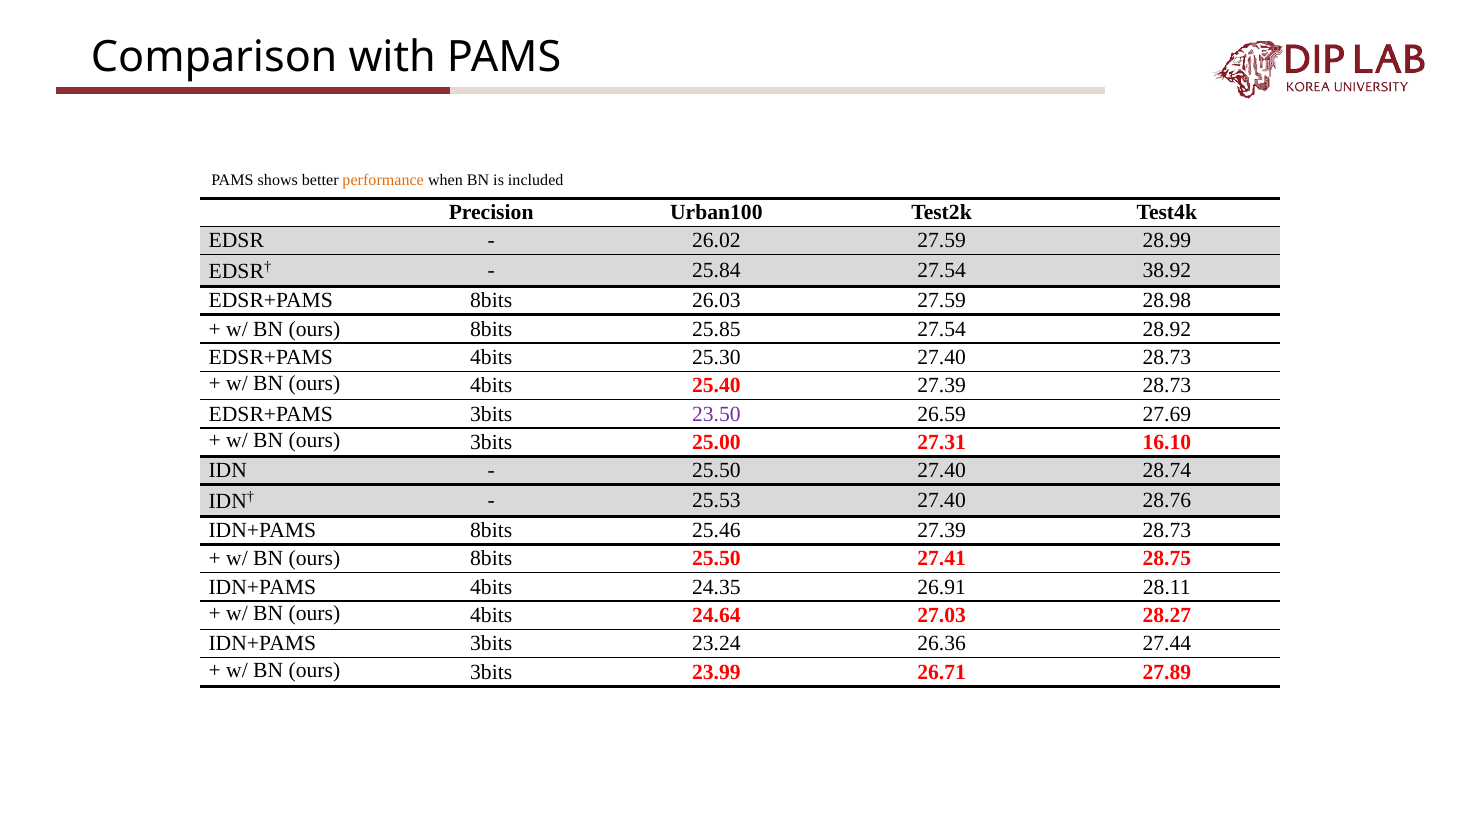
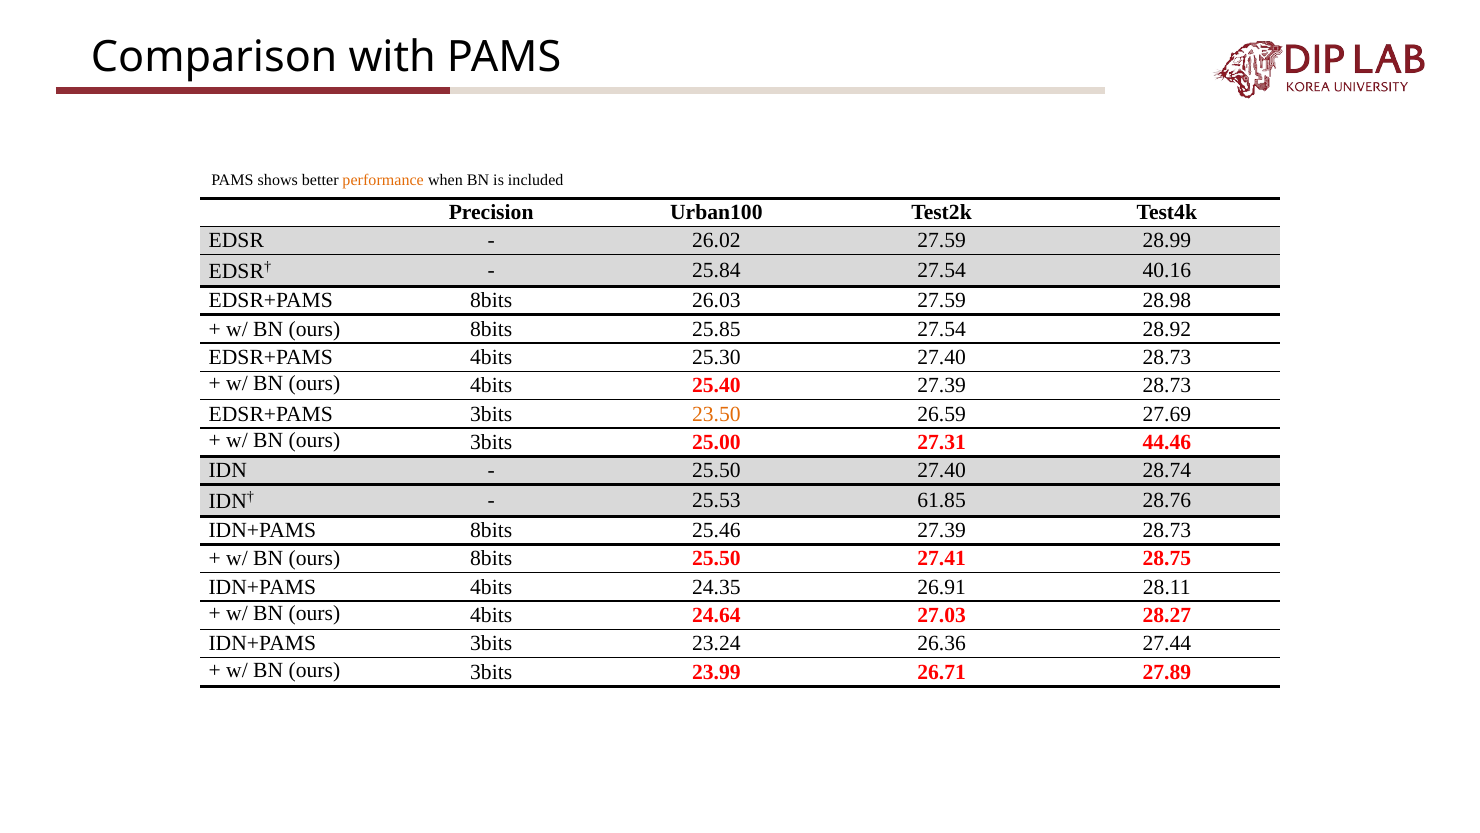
38.92: 38.92 -> 40.16
23.50 colour: purple -> orange
16.10: 16.10 -> 44.46
25.53 27.40: 27.40 -> 61.85
